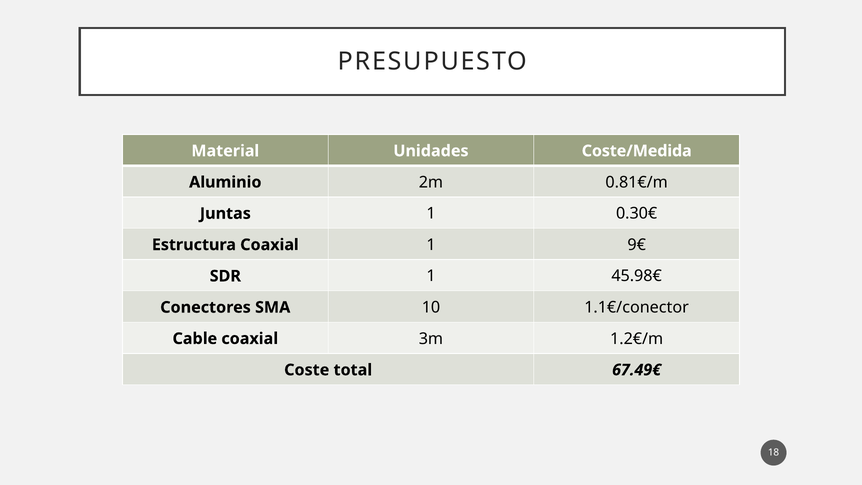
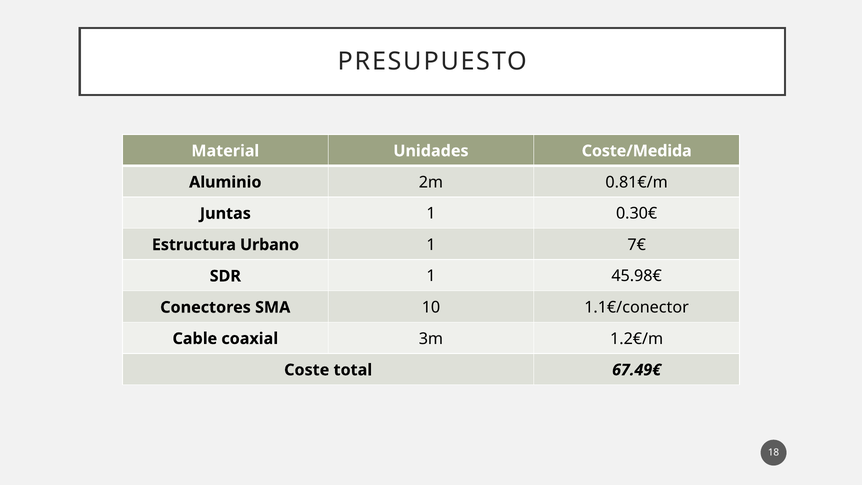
Estructura Coaxial: Coaxial -> Urbano
9€: 9€ -> 7€
